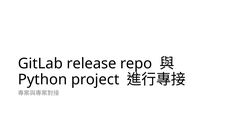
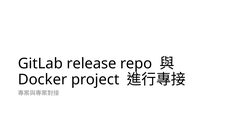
Python: Python -> Docker
